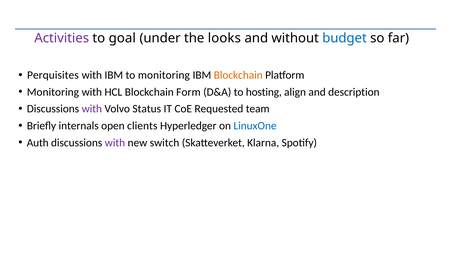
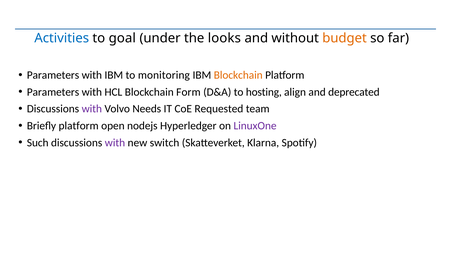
Activities colour: purple -> blue
budget colour: blue -> orange
Perquisites at (53, 75): Perquisites -> Parameters
Monitoring at (53, 92): Monitoring -> Parameters
description: description -> deprecated
Status: Status -> Needs
Briefly internals: internals -> platform
clients: clients -> nodejs
LinuxOne colour: blue -> purple
Auth: Auth -> Such
